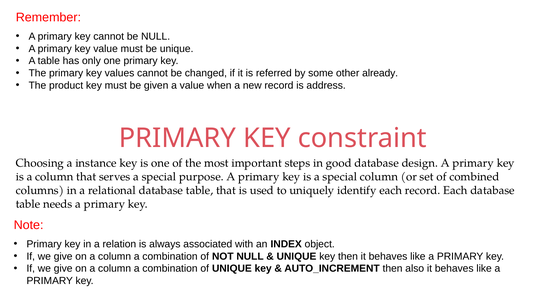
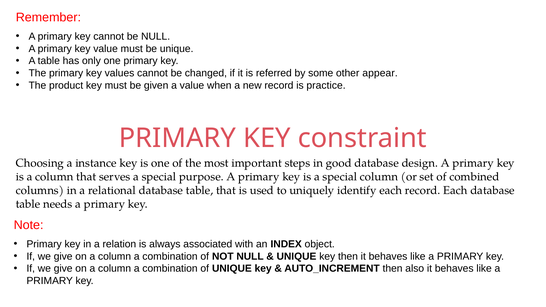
already: already -> appear
address: address -> practice
